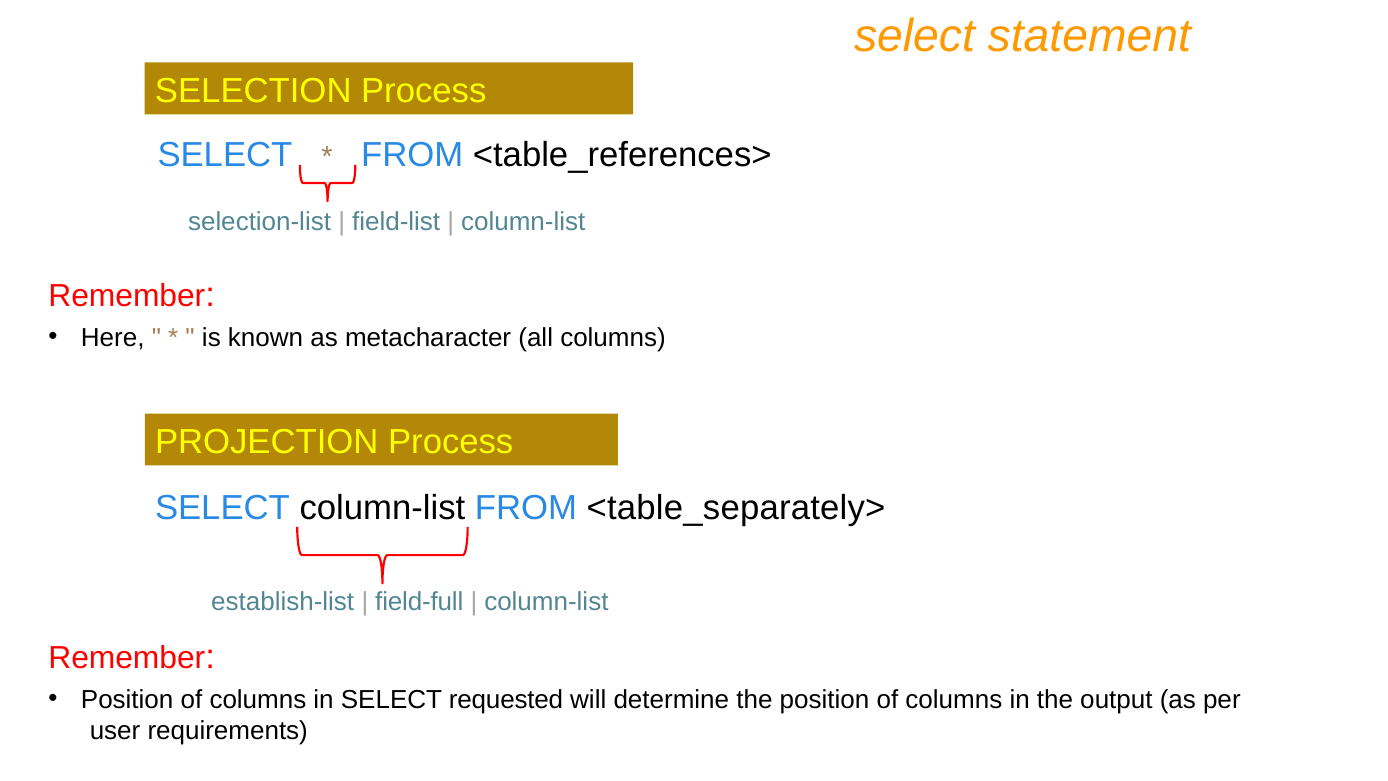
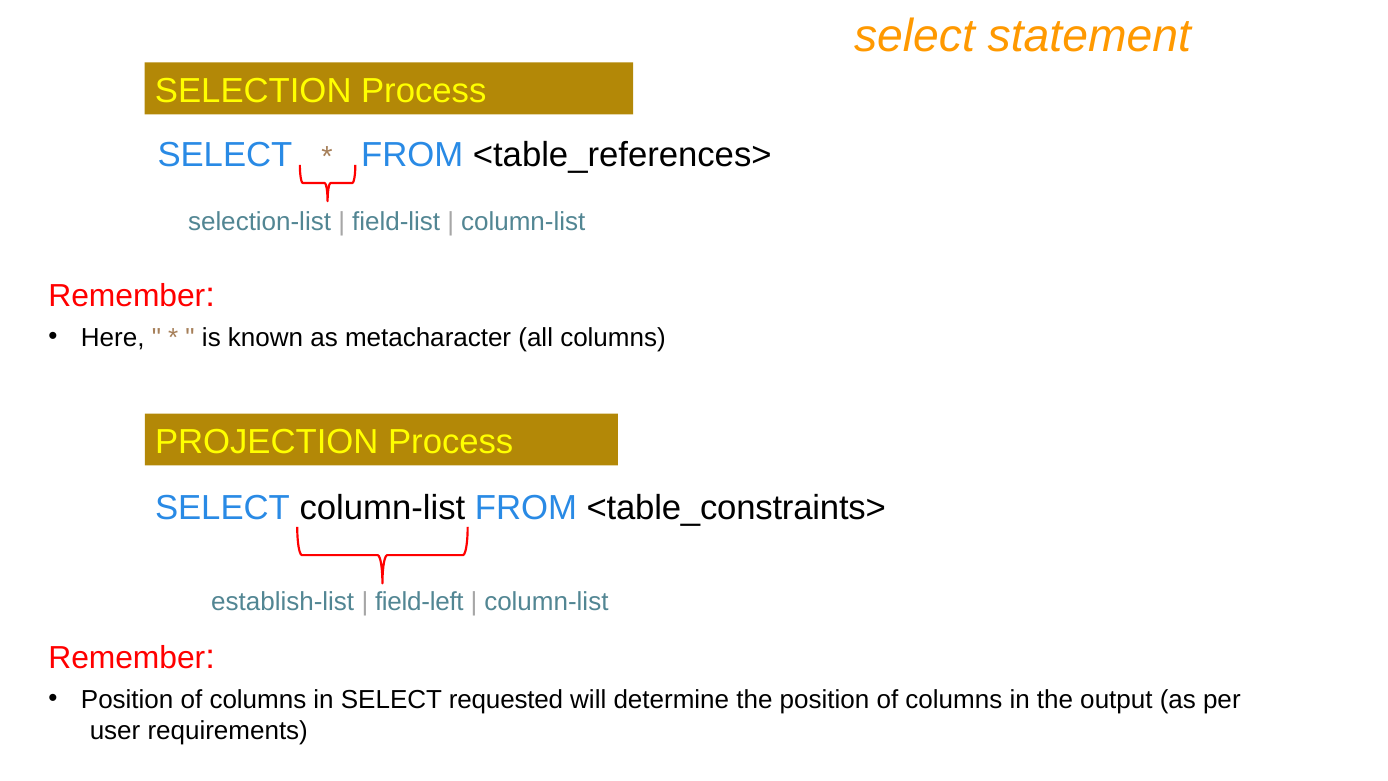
<table_separately>: <table_separately> -> <table_constraints>
field-full: field-full -> field-left
